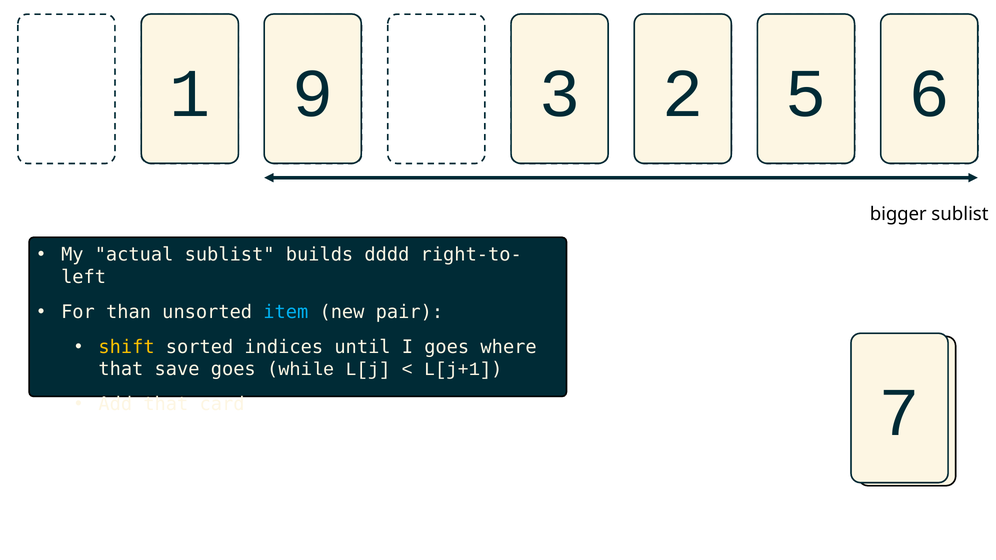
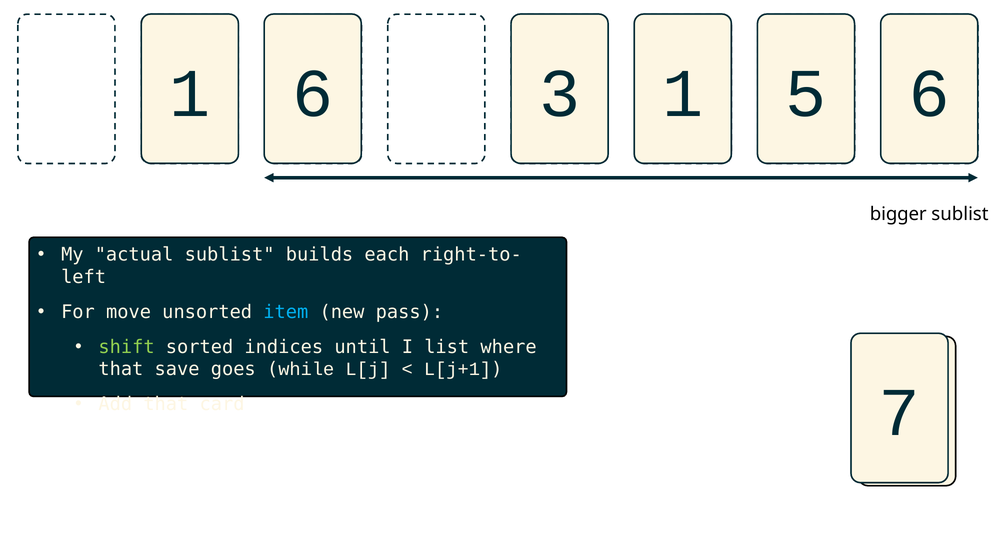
9 at (313, 93): 9 -> 6
3 2: 2 -> 1
dddd: dddd -> each
than: than -> move
pair: pair -> pass
shift colour: yellow -> light green
I goes: goes -> list
